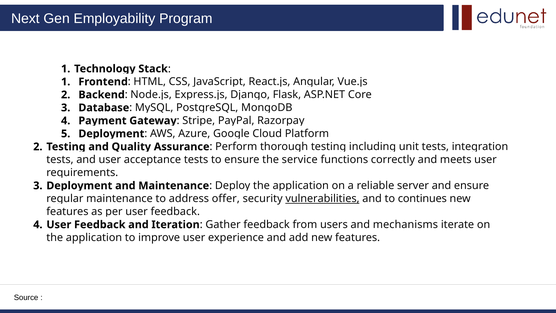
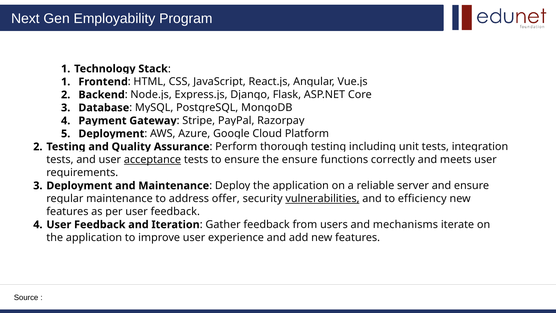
acceptance underline: none -> present
the service: service -> ensure
continues: continues -> efficiency
